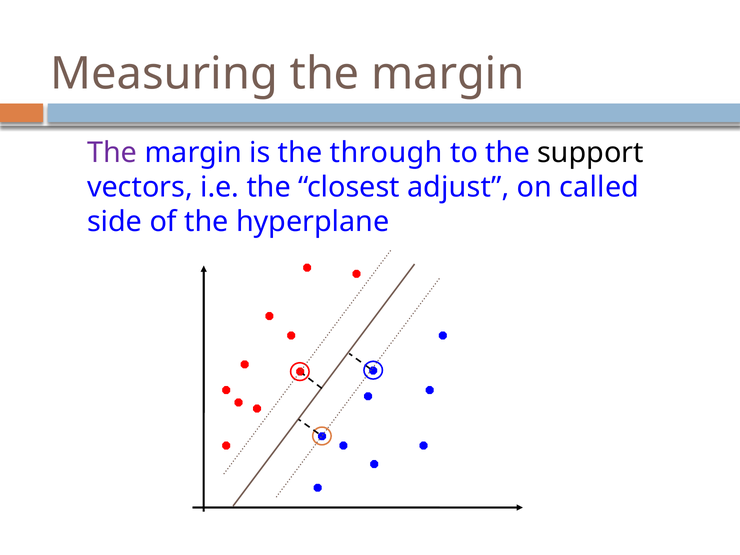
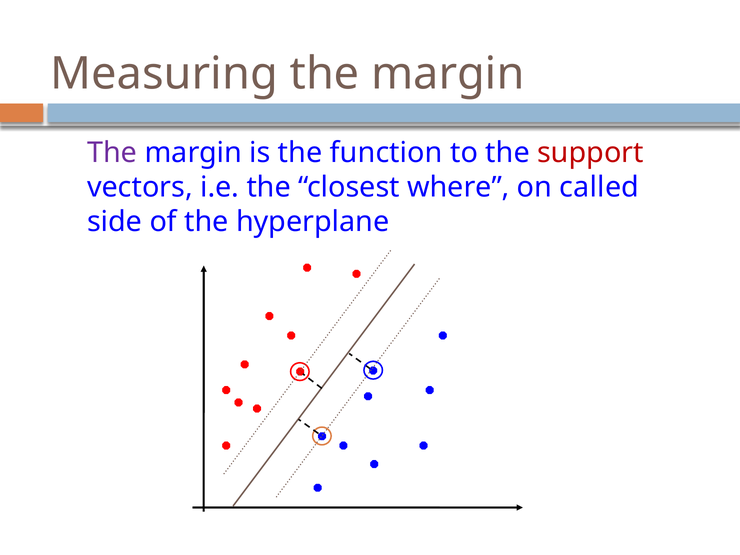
through: through -> function
support colour: black -> red
adjust: adjust -> where
